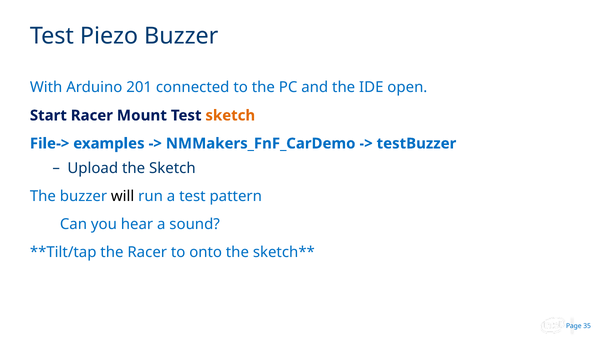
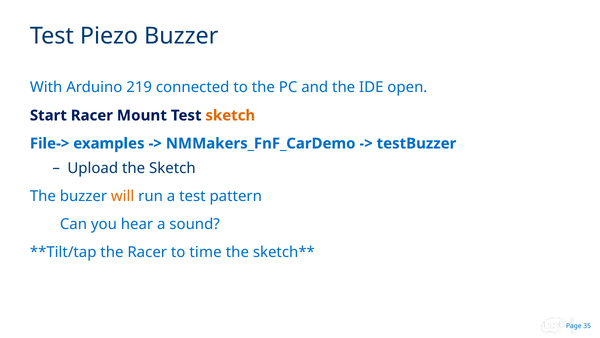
201: 201 -> 219
will colour: black -> orange
onto: onto -> time
